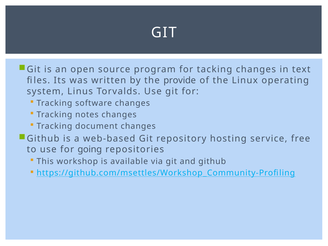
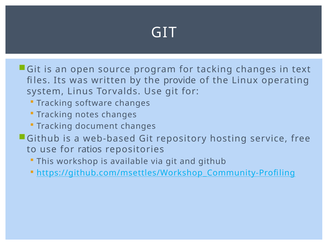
going: going -> ratios
